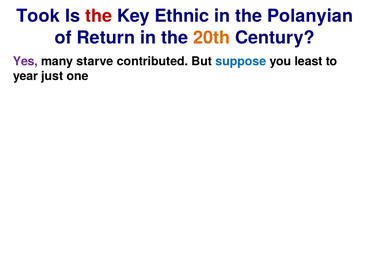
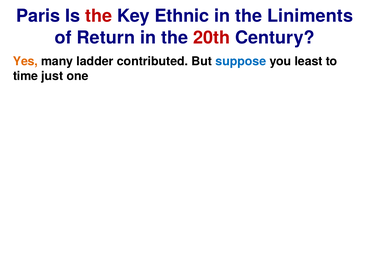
Took: Took -> Paris
Polanyian: Polanyian -> Liniments
20th colour: orange -> red
Yes colour: purple -> orange
starve: starve -> ladder
year: year -> time
